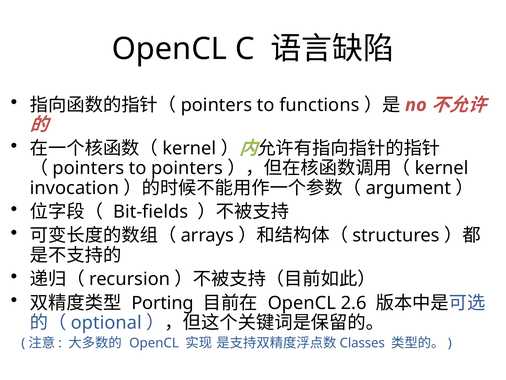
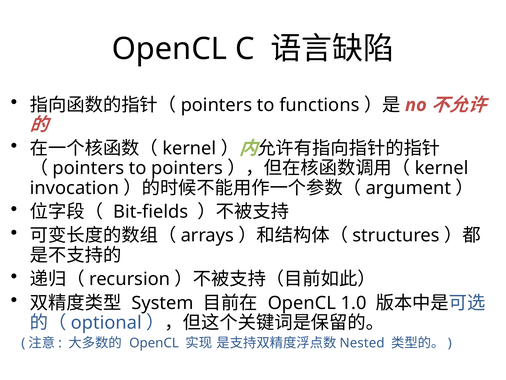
Porting: Porting -> System
2.6: 2.6 -> 1.0
Classes: Classes -> Nested
